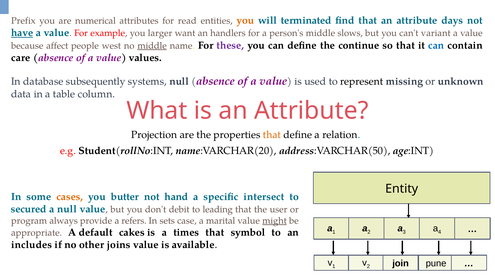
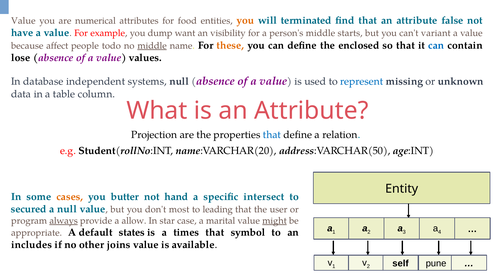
Prefix at (23, 21): Prefix -> Value
read: read -> food
days: days -> false
have underline: present -> none
larger: larger -> dump
handlers: handlers -> visibility
slows: slows -> starts
west: west -> todo
these colour: purple -> orange
continue: continue -> enclosed
care: care -> lose
subsequently: subsequently -> independent
represent colour: black -> blue
that at (272, 135) colour: orange -> blue
debit: debit -> most
always underline: none -> present
refers: refers -> allow
sets: sets -> star
cakes: cakes -> states
join: join -> self
